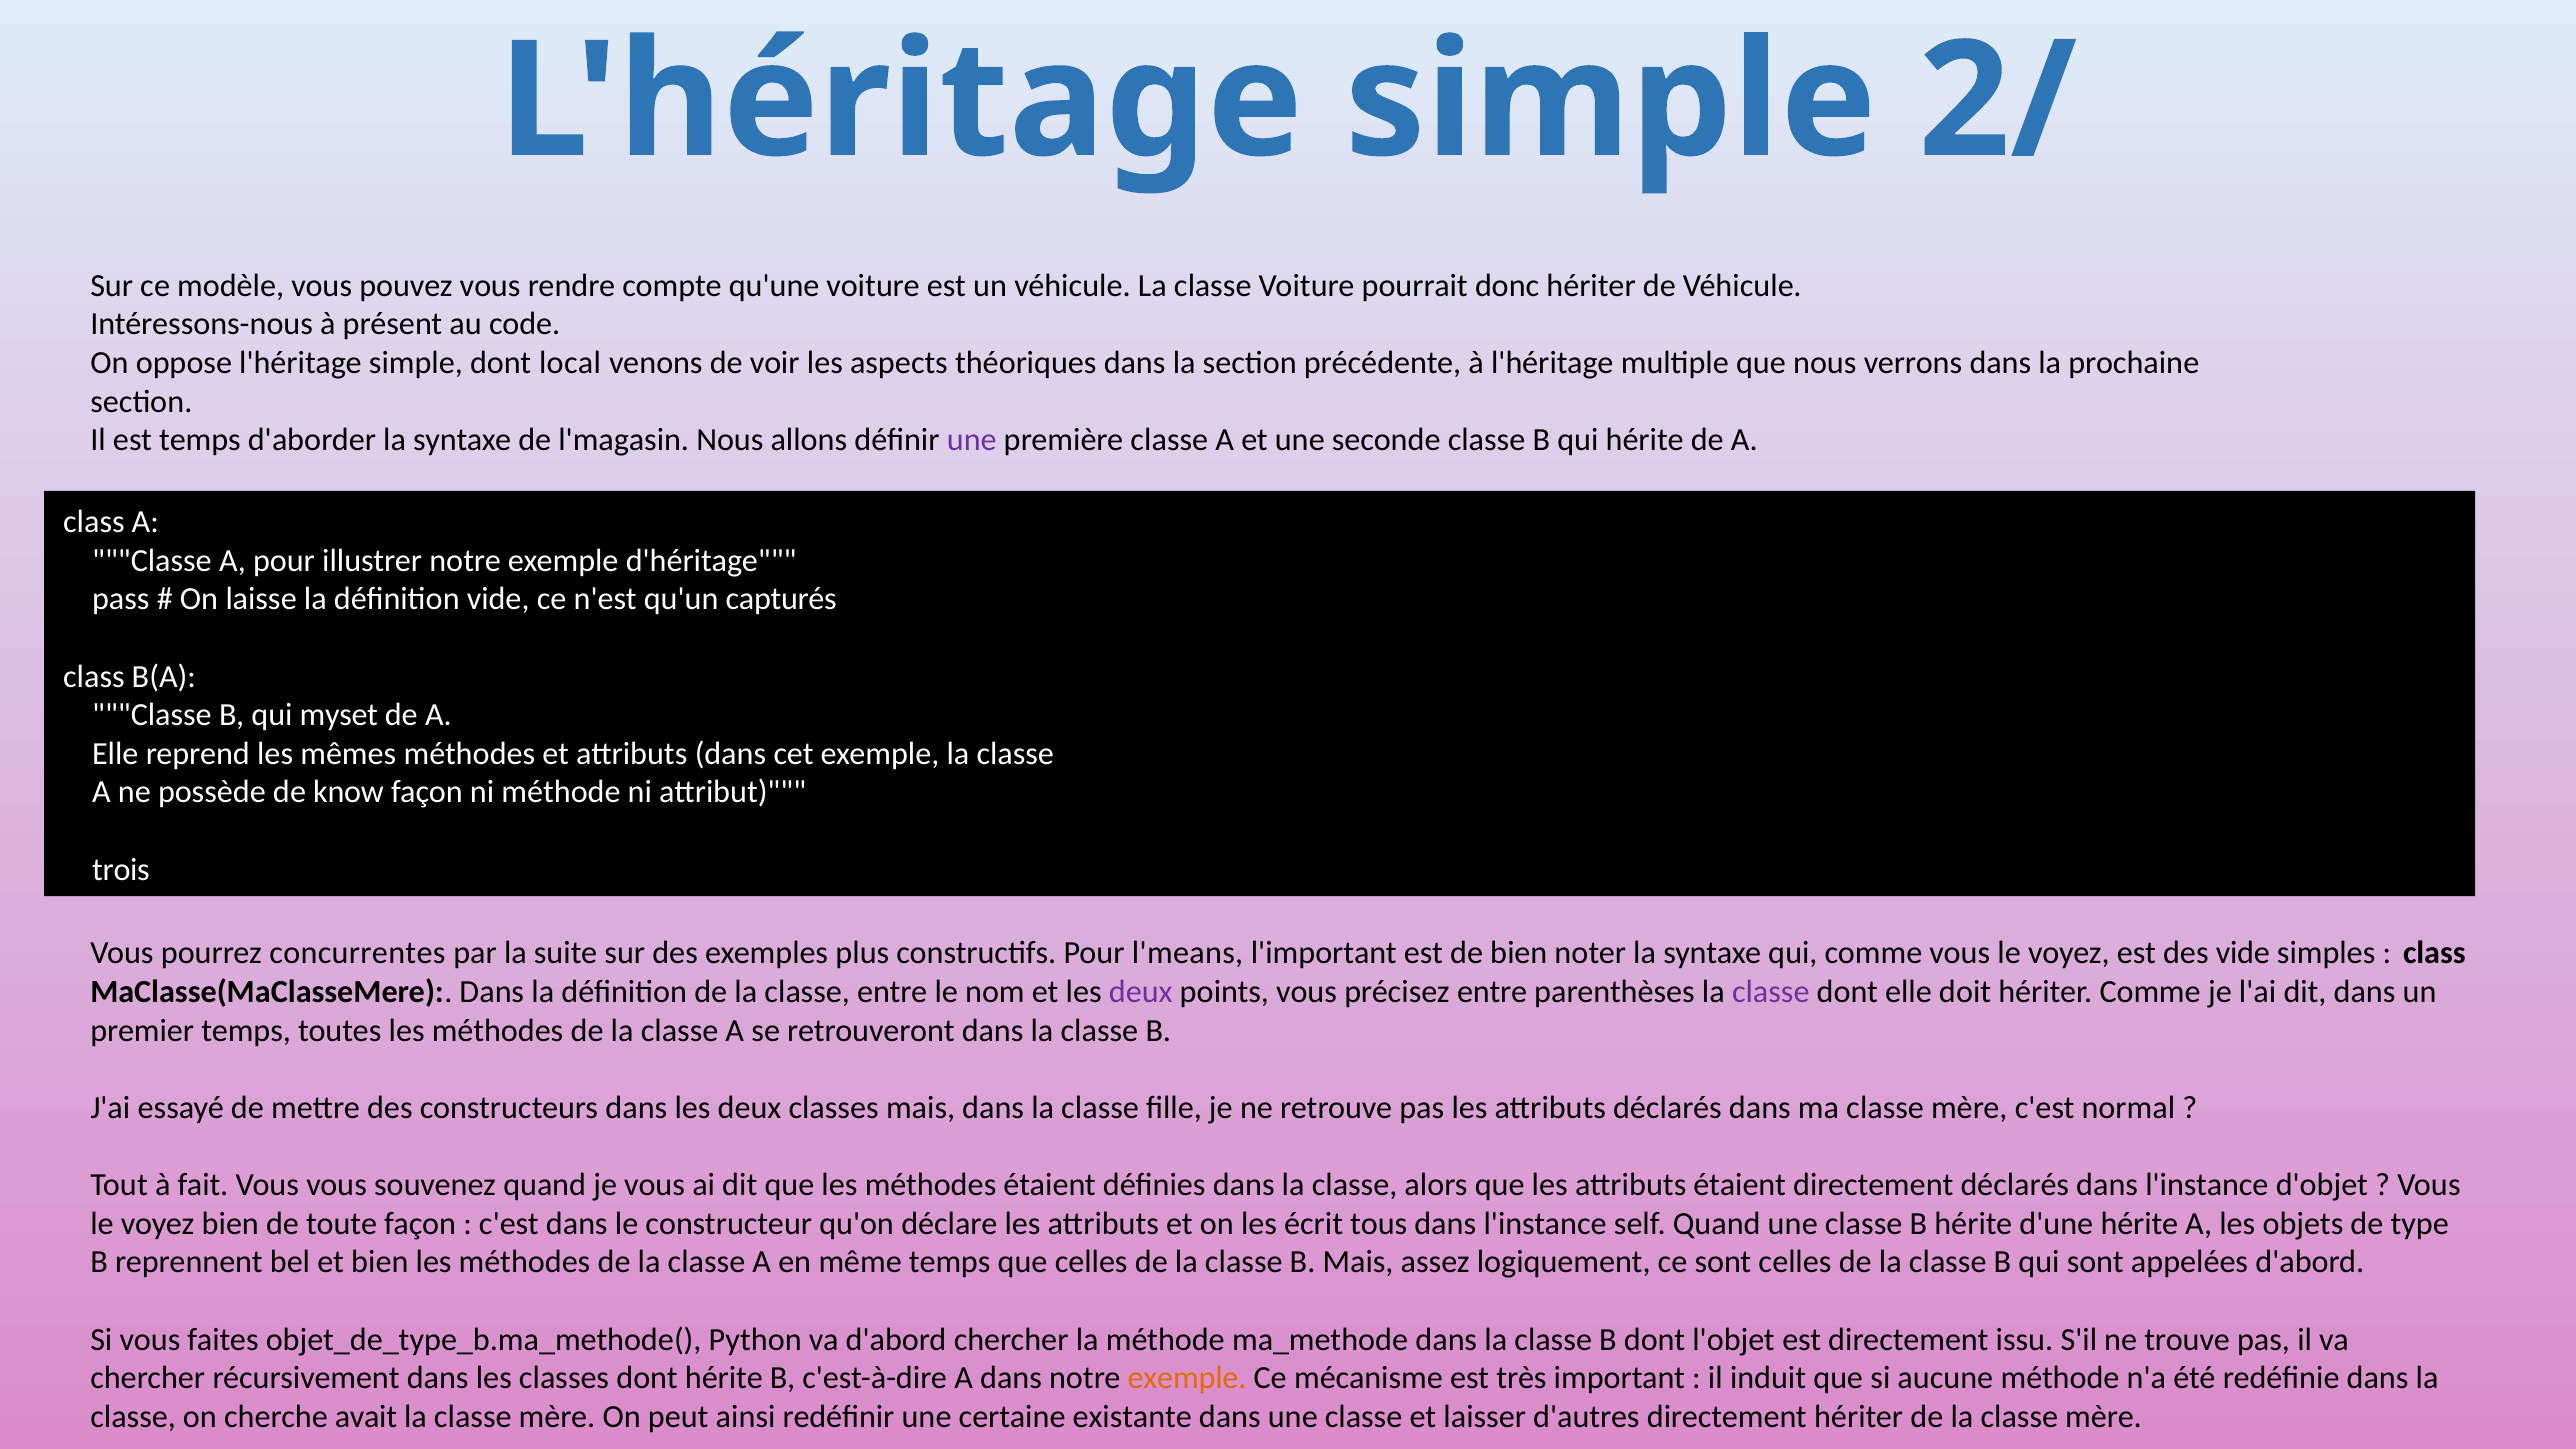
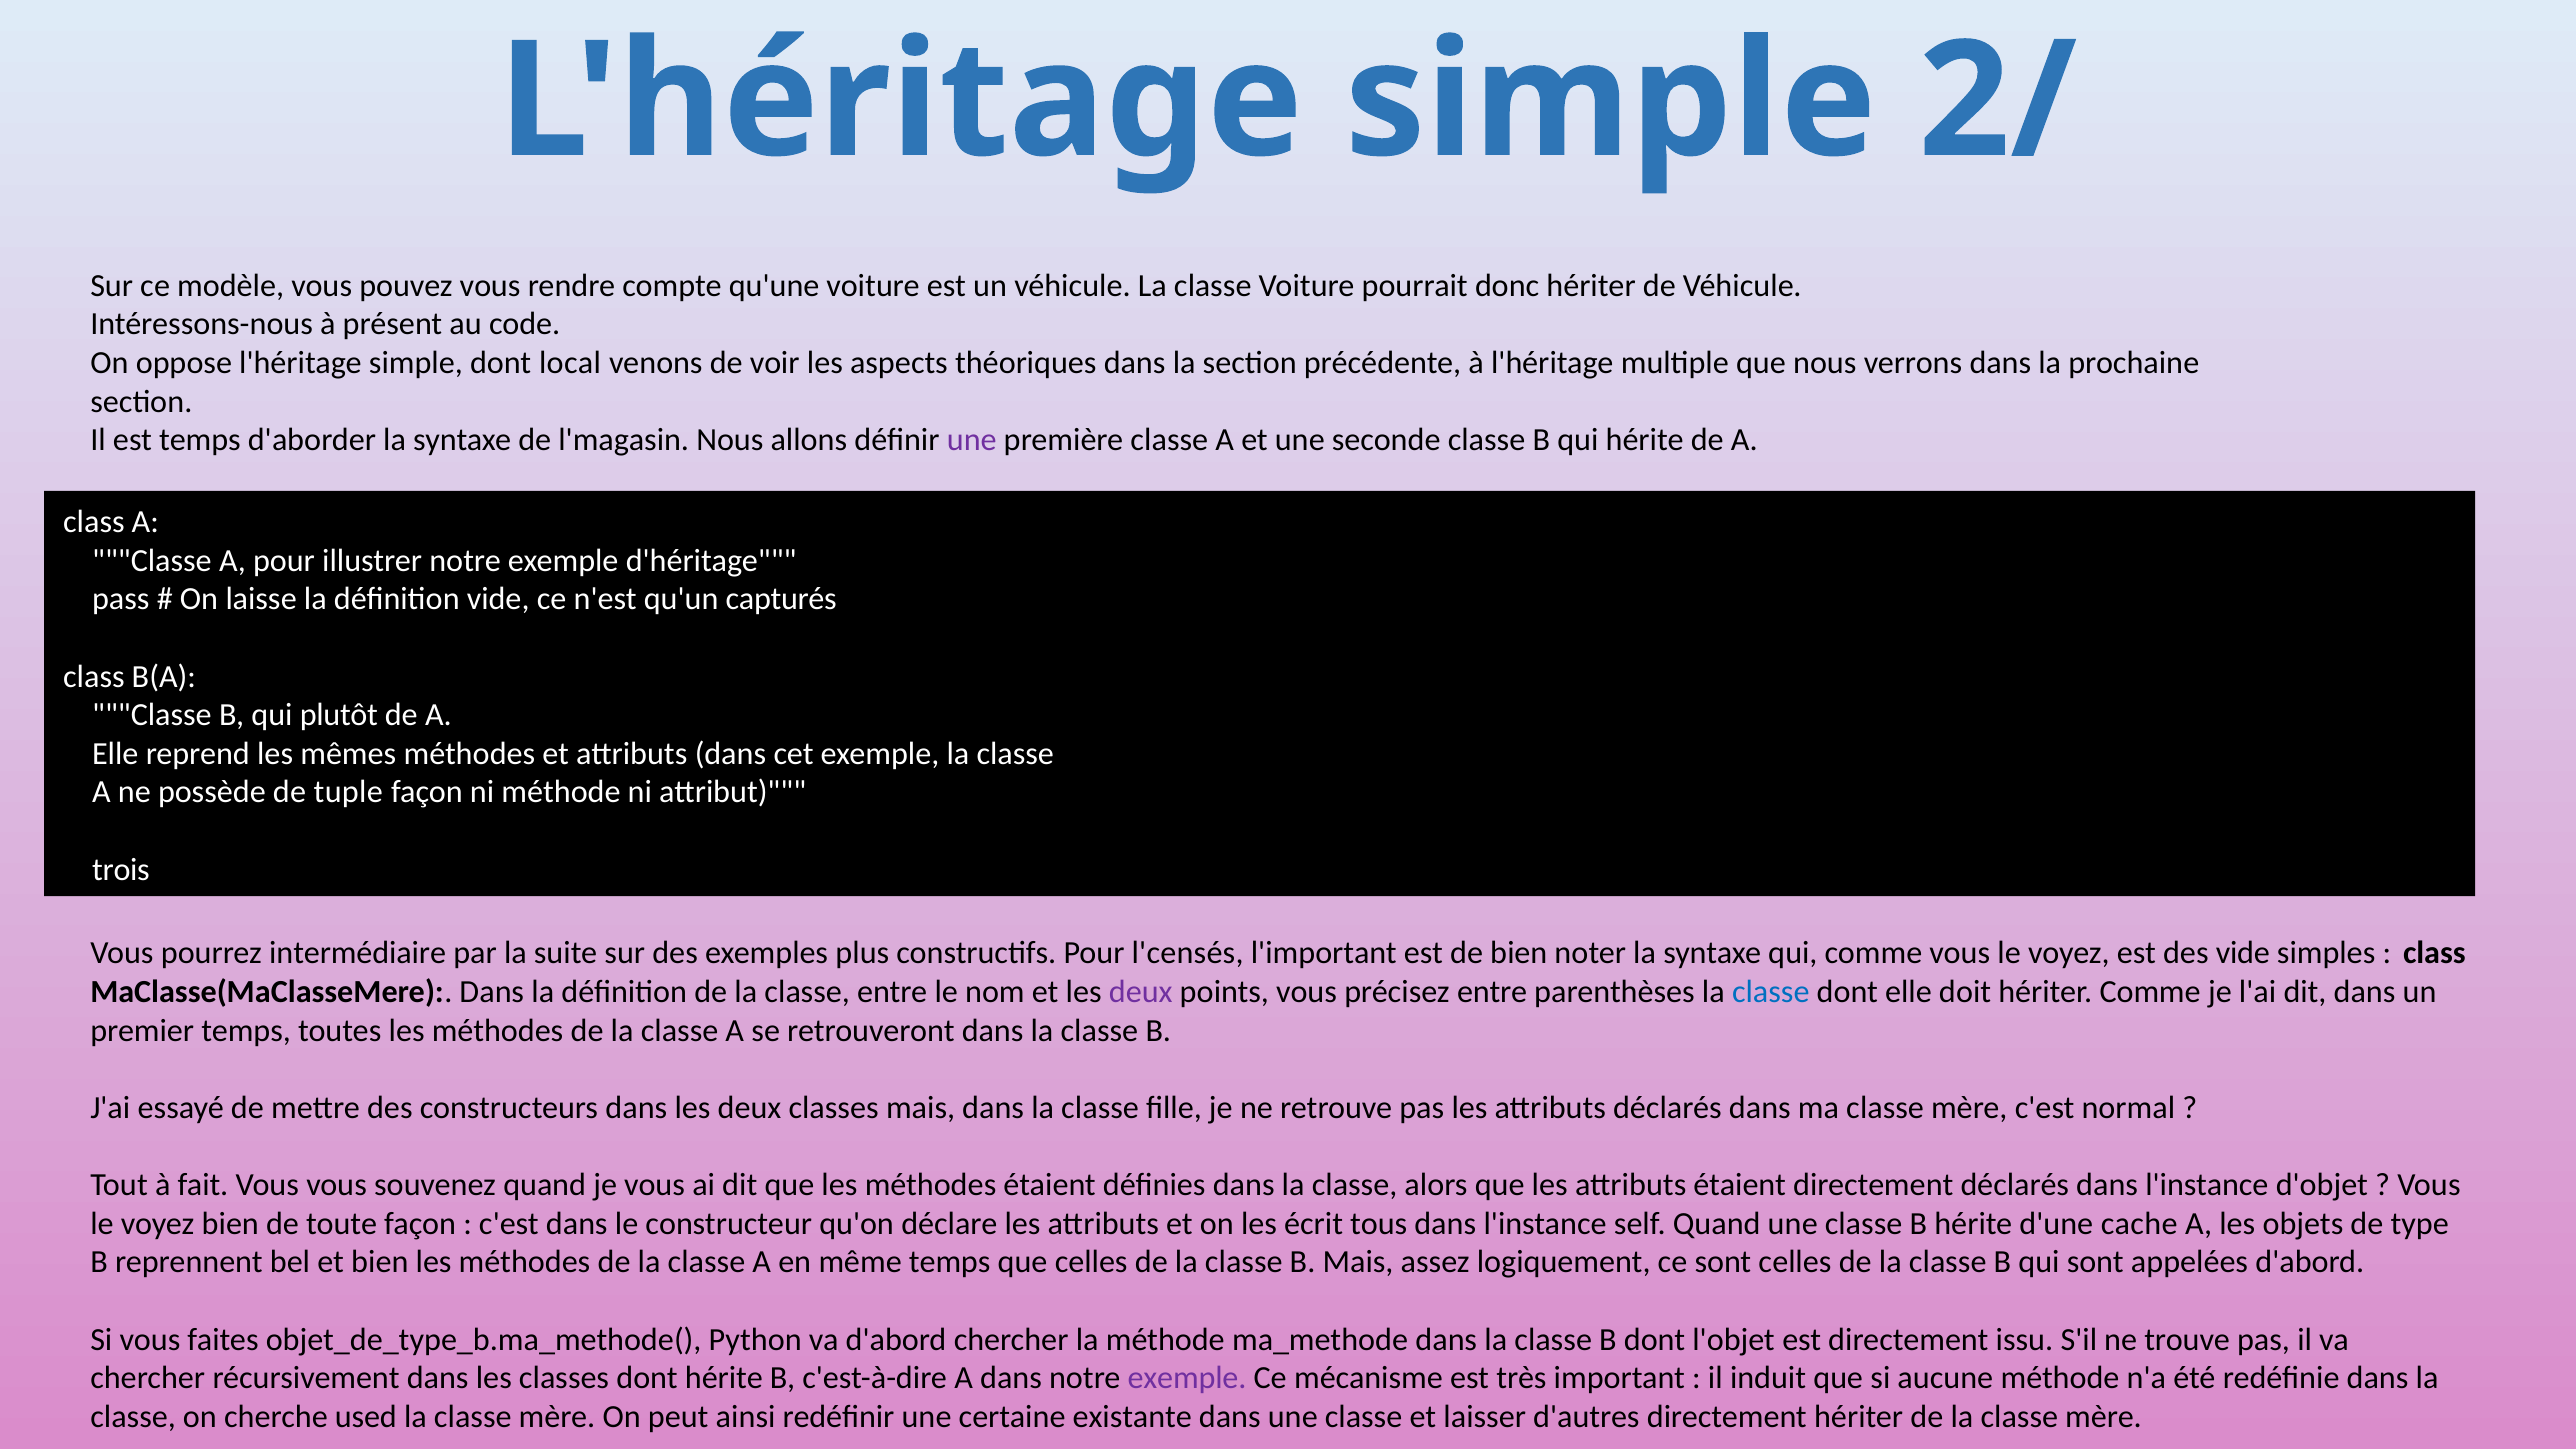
myset: myset -> plutôt
know: know -> tuple
concurrentes: concurrentes -> intermédiaire
l'means: l'means -> l'censés
classe at (1771, 992) colour: purple -> blue
d'une hérite: hérite -> cache
exemple at (1187, 1378) colour: orange -> purple
avait: avait -> used
